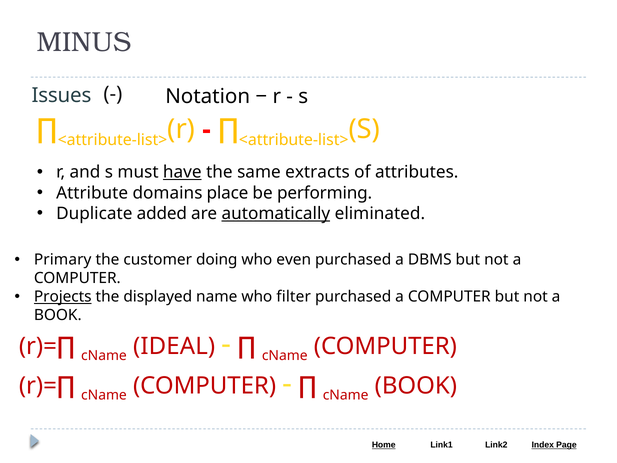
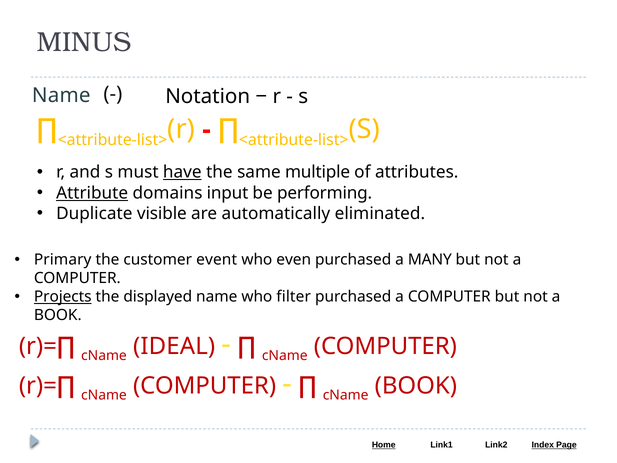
Issues at (61, 96): Issues -> Name
extracts: extracts -> multiple
Attribute underline: none -> present
place: place -> input
added: added -> visible
automatically underline: present -> none
doing: doing -> event
DBMS: DBMS -> MANY
